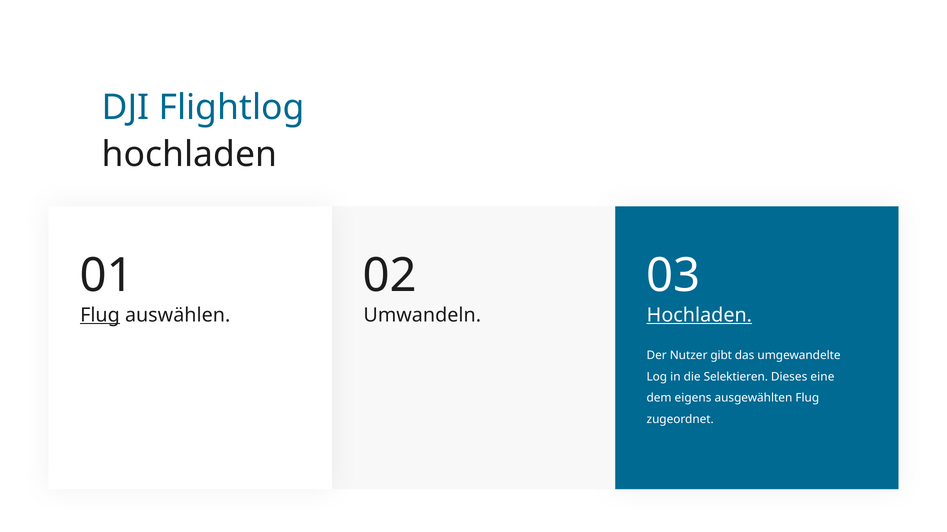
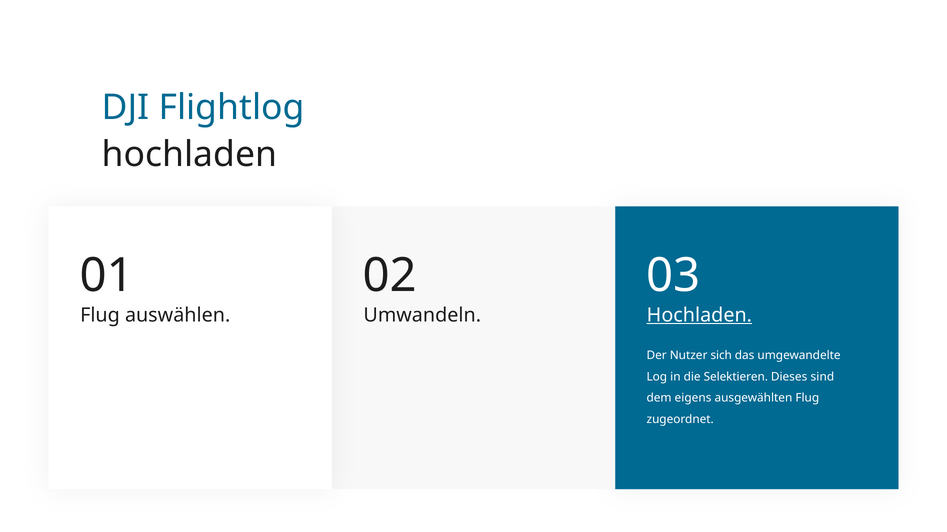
Flug at (100, 316) underline: present -> none
gibt: gibt -> sich
eine: eine -> sind
